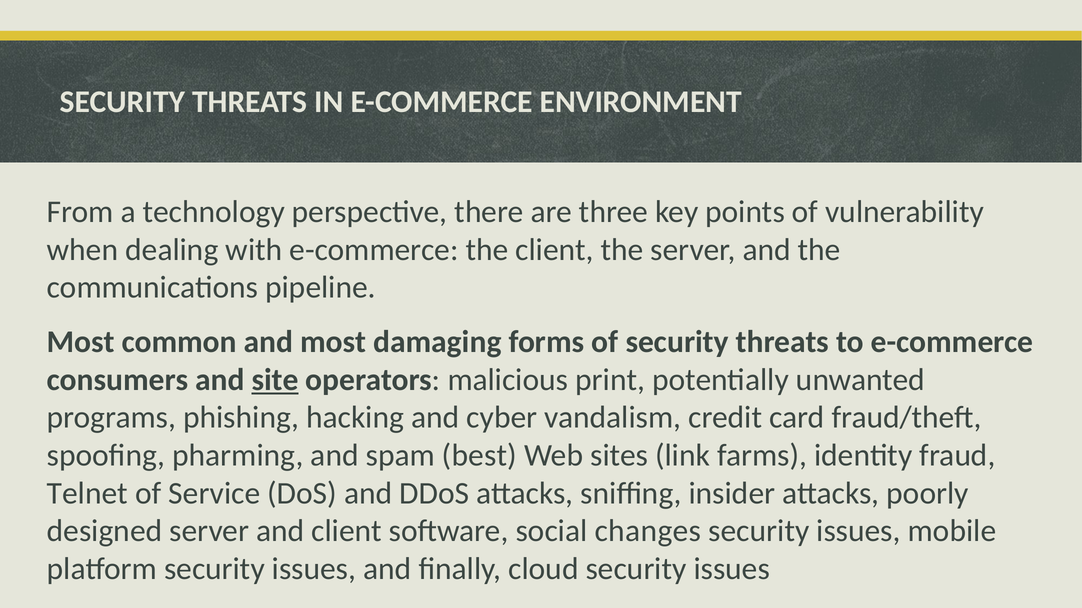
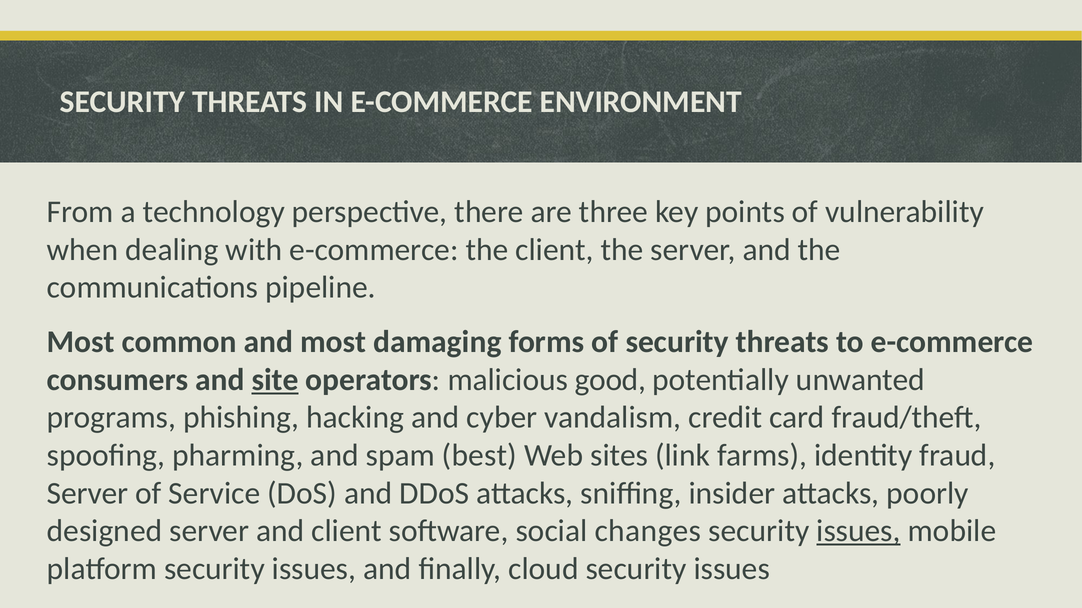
print: print -> good
Telnet at (87, 494): Telnet -> Server
issues at (859, 531) underline: none -> present
